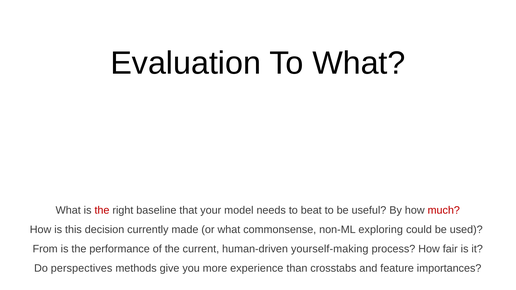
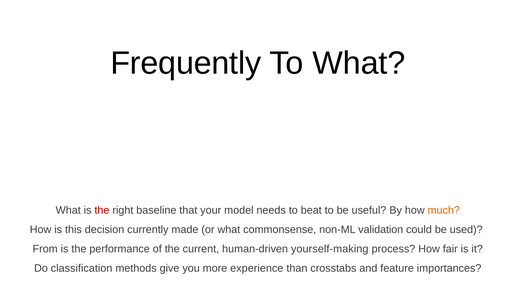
Evaluation: Evaluation -> Frequently
much colour: red -> orange
exploring: exploring -> validation
perspectives: perspectives -> classification
